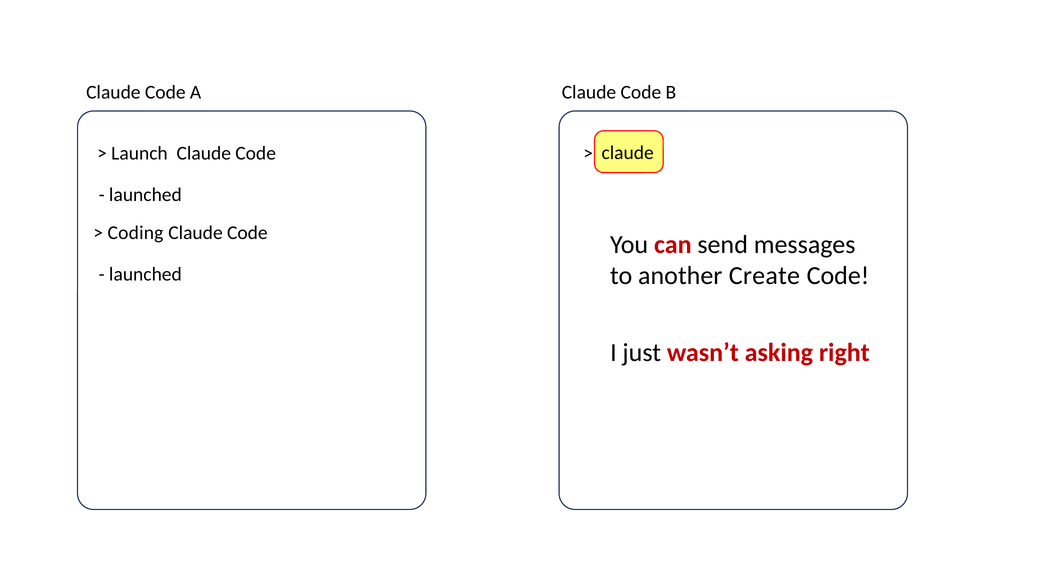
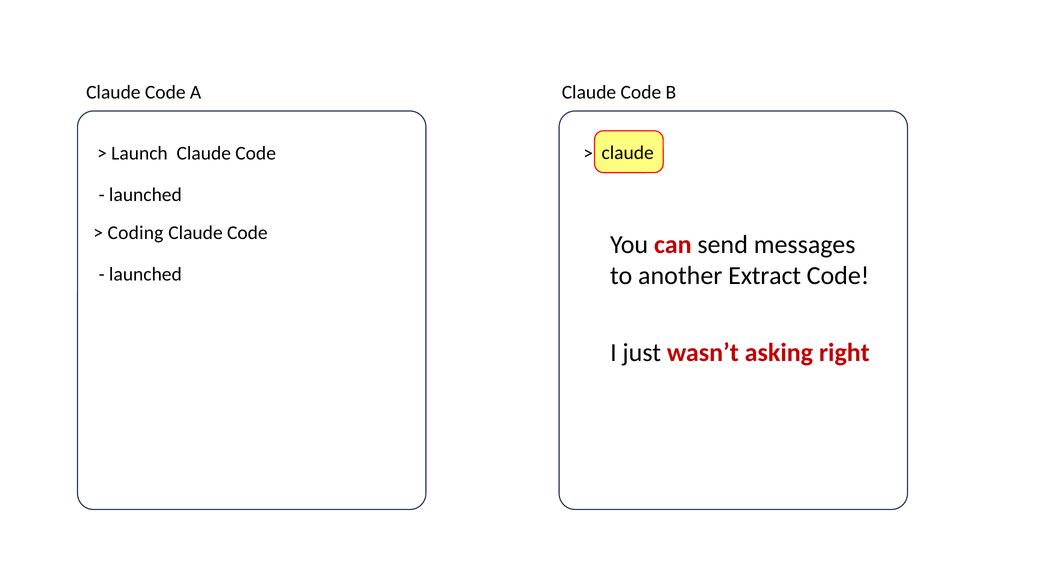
Create: Create -> Extract
